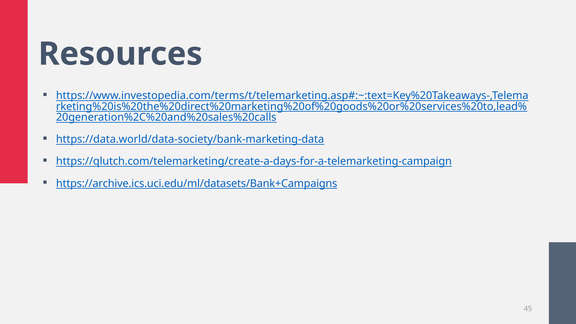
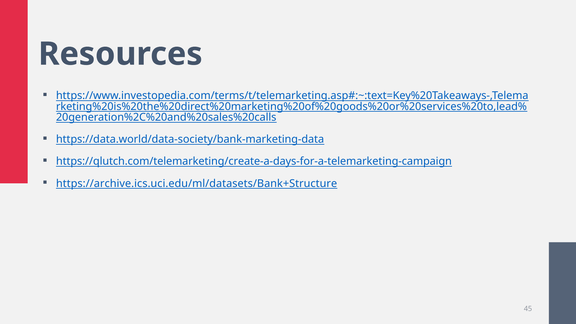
https://archive.ics.uci.edu/ml/datasets/Bank+Campaigns: https://archive.ics.uci.edu/ml/datasets/Bank+Campaigns -> https://archive.ics.uci.edu/ml/datasets/Bank+Structure
